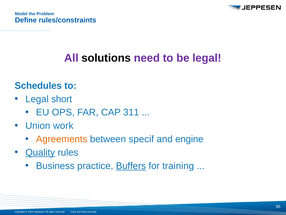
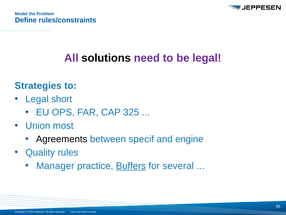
Schedules: Schedules -> Strategies
311: 311 -> 325
work: work -> most
Agreements colour: orange -> black
Quality underline: present -> none
Business: Business -> Manager
training: training -> several
